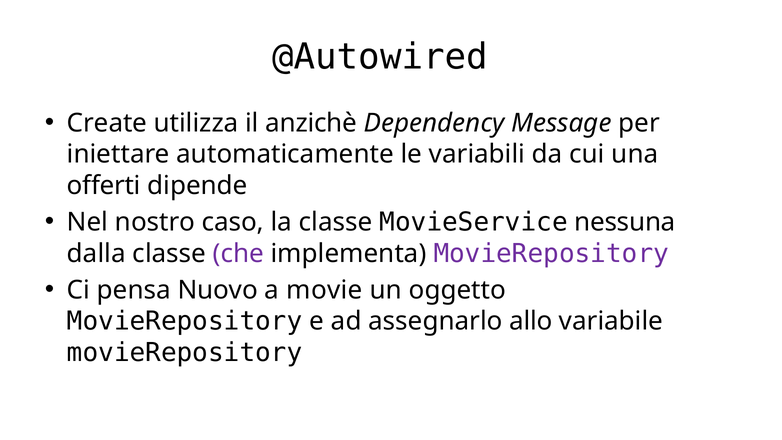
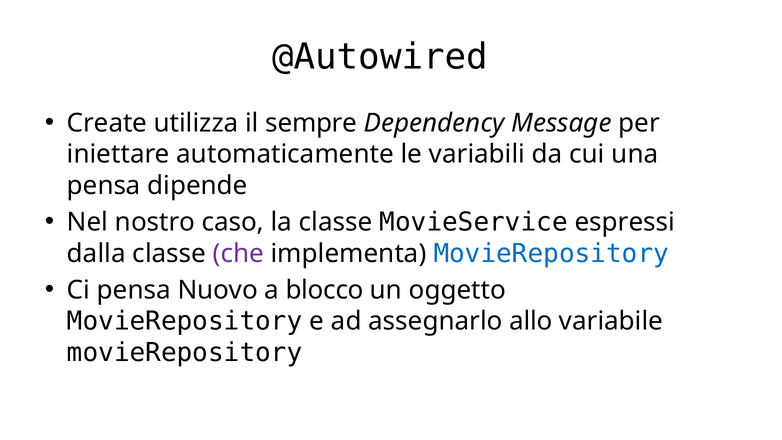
anzichè: anzichè -> sempre
offerti at (104, 186): offerti -> pensa
nessuna: nessuna -> espressi
MovieRepository at (551, 253) colour: purple -> blue
movie: movie -> blocco
